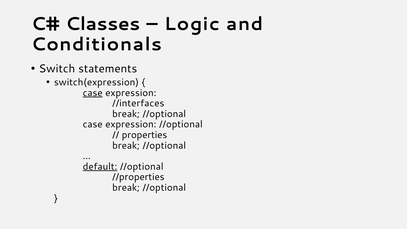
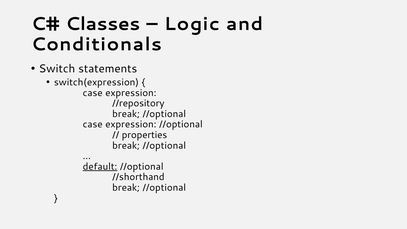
case at (93, 93) underline: present -> none
//interfaces: //interfaces -> //repository
//properties: //properties -> //shorthand
